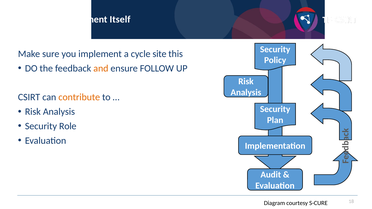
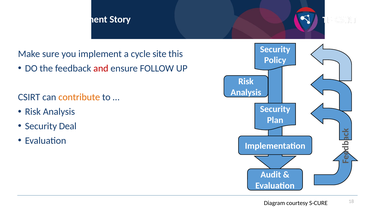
Itself: Itself -> Story
and colour: orange -> red
Role: Role -> Deal
